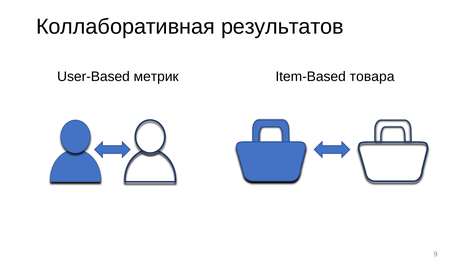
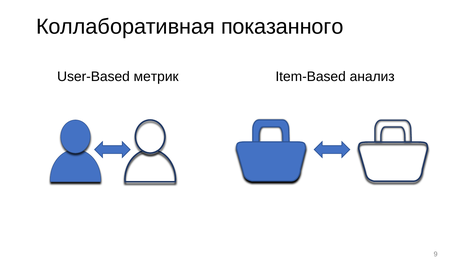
результатов: результатов -> показанного
товара: товара -> анализ
